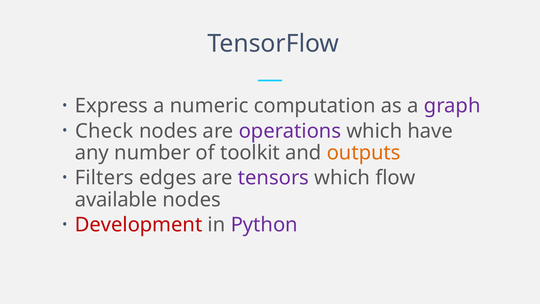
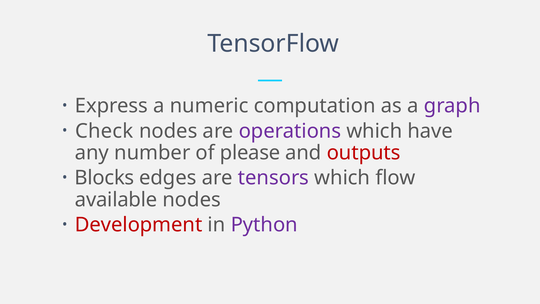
toolkit: toolkit -> please
outputs colour: orange -> red
Filters: Filters -> Blocks
